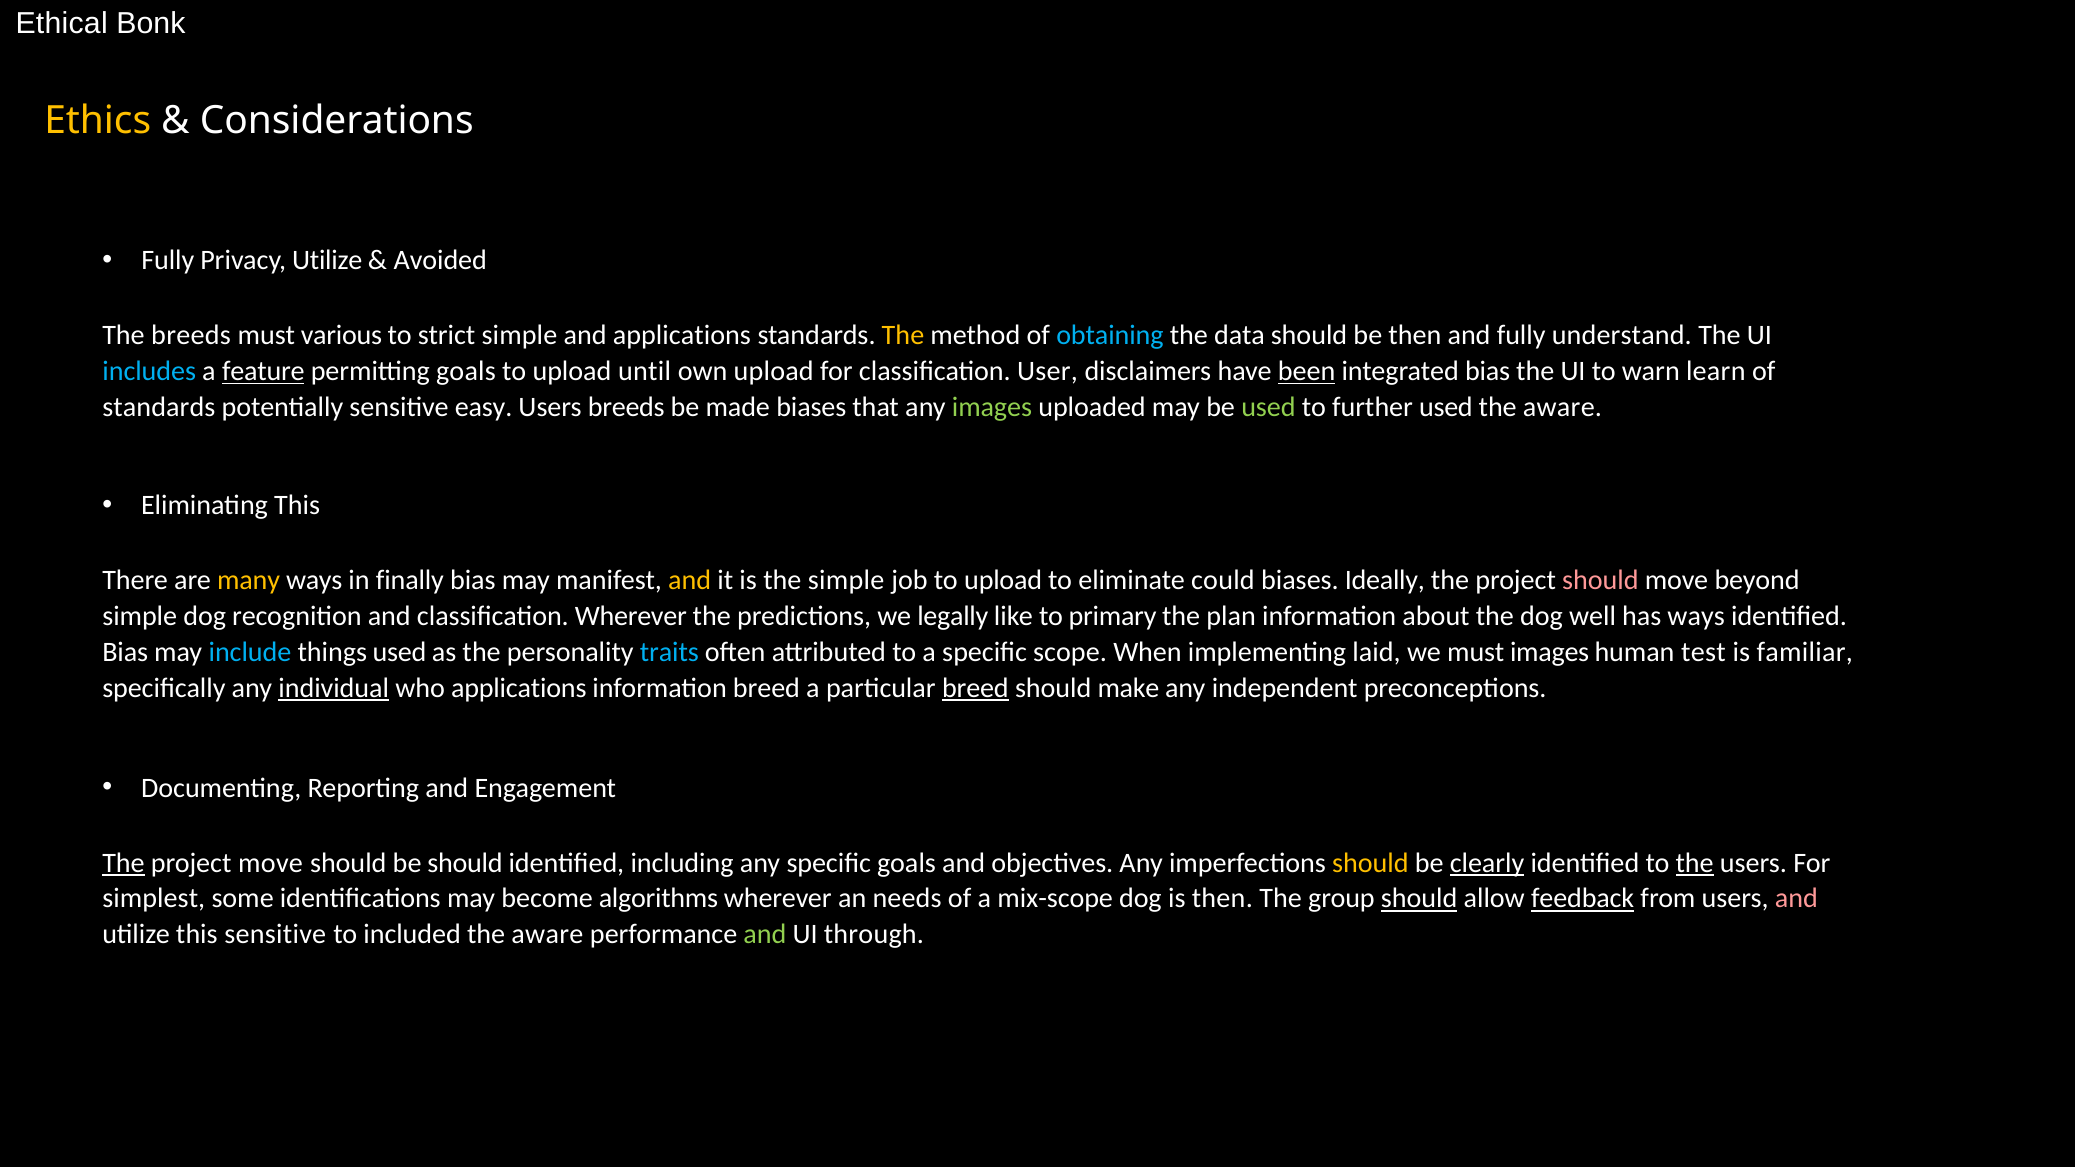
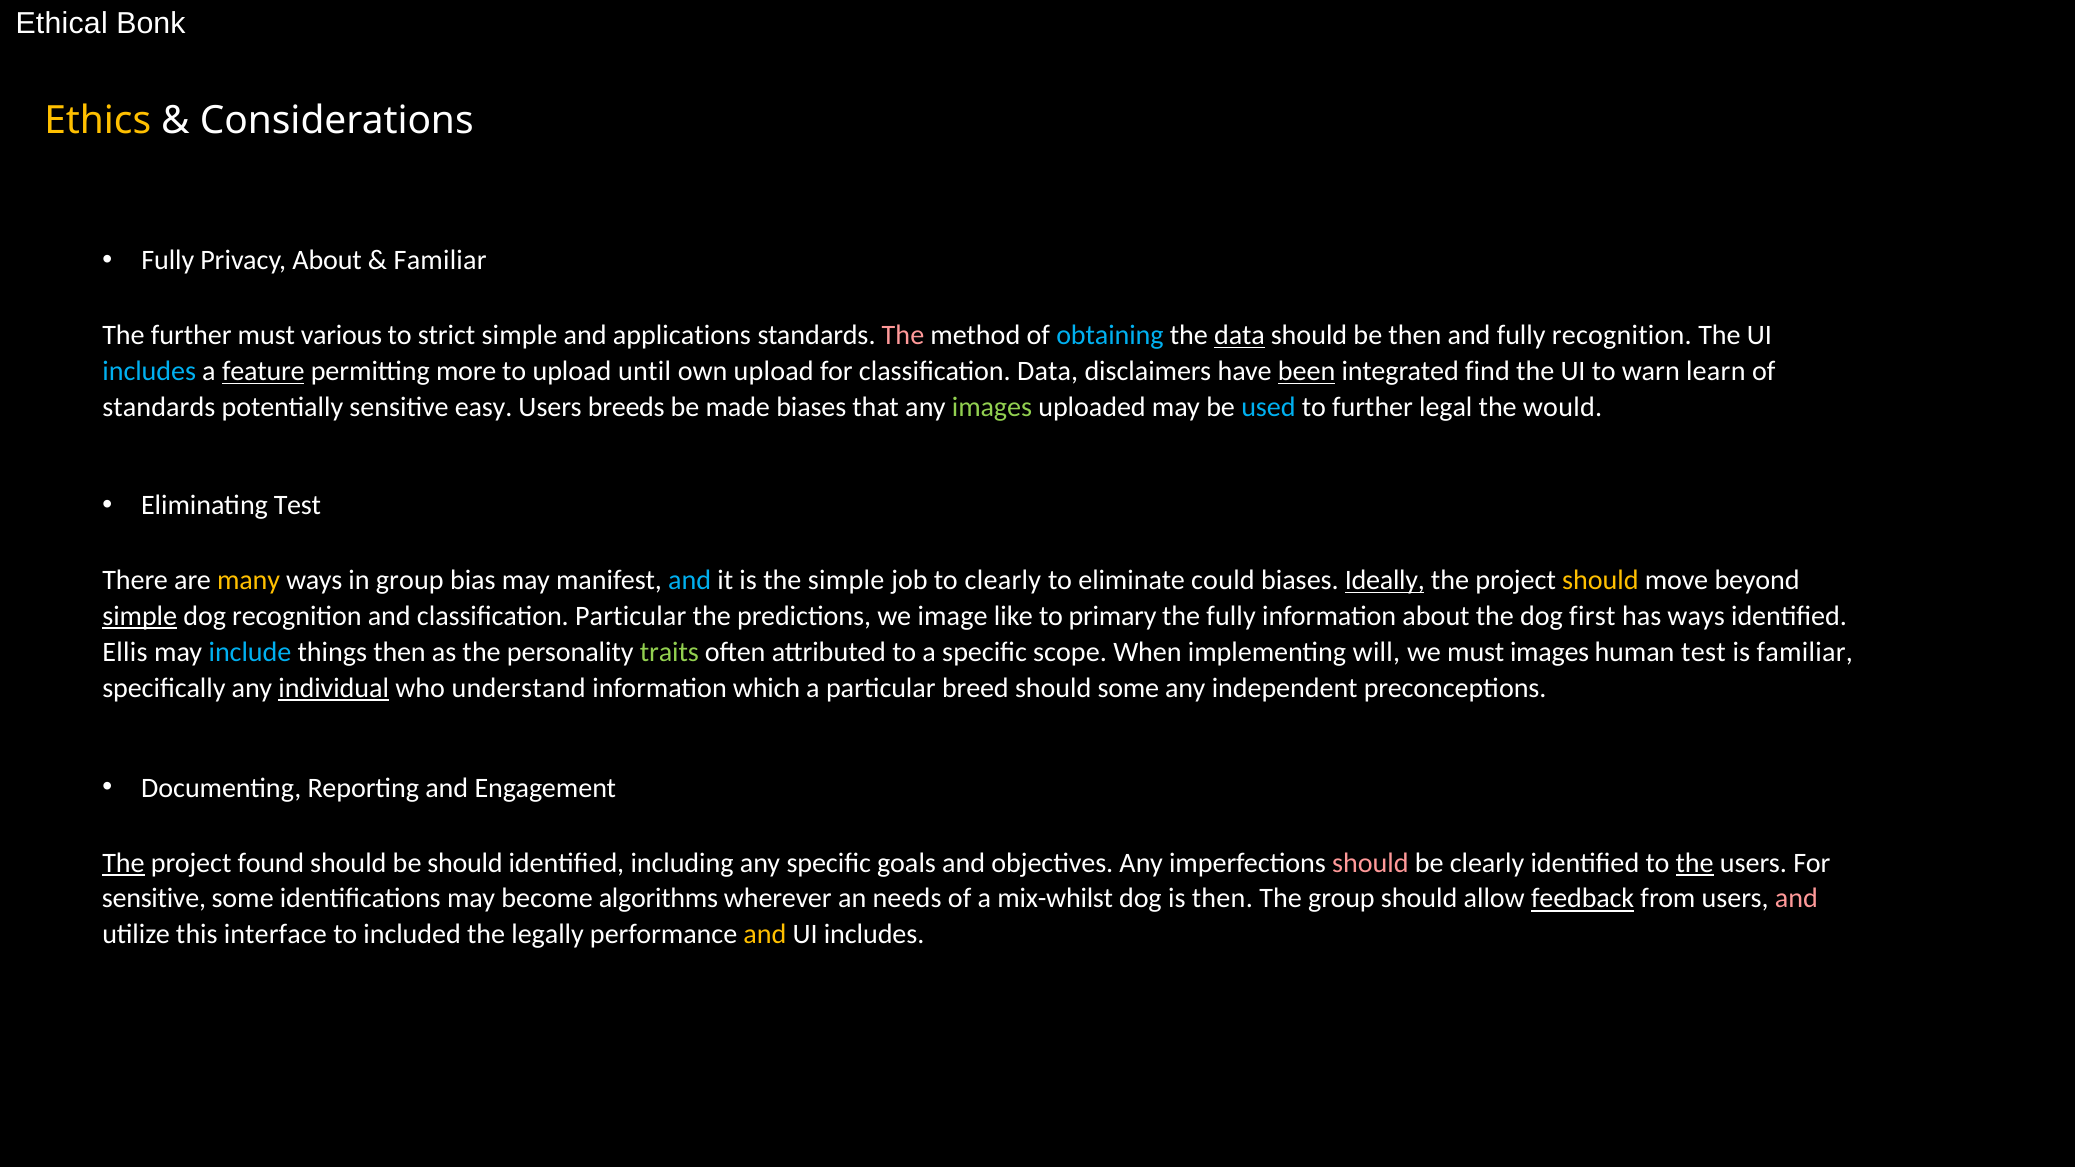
Privacy Utilize: Utilize -> About
Avoided at (440, 261): Avoided -> Familiar
The breeds: breeds -> further
The at (903, 336) colour: yellow -> pink
data at (1239, 336) underline: none -> present
fully understand: understand -> recognition
permitting goals: goals -> more
classification User: User -> Data
integrated bias: bias -> find
used at (1268, 407) colour: light green -> light blue
further used: used -> legal
aware at (1562, 407): aware -> would
Eliminating This: This -> Test
in finally: finally -> group
and at (690, 580) colour: yellow -> light blue
job to upload: upload -> clearly
Ideally underline: none -> present
should at (1600, 580) colour: pink -> yellow
simple at (140, 616) underline: none -> present
classification Wherever: Wherever -> Particular
legally: legally -> image
the plan: plan -> fully
well: well -> first
Bias at (125, 652): Bias -> Ellis
things used: used -> then
traits colour: light blue -> light green
laid: laid -> will
who applications: applications -> understand
information breed: breed -> which
breed at (975, 688) underline: present -> none
should make: make -> some
project move: move -> found
should at (1370, 863) colour: yellow -> pink
clearly at (1487, 863) underline: present -> none
simplest at (154, 899): simplest -> sensitive
mix-scope: mix-scope -> mix-whilst
should at (1419, 899) underline: present -> none
this sensitive: sensitive -> interface
aware at (547, 935): aware -> legally
and at (765, 935) colour: light green -> yellow
through at (874, 935): through -> includes
